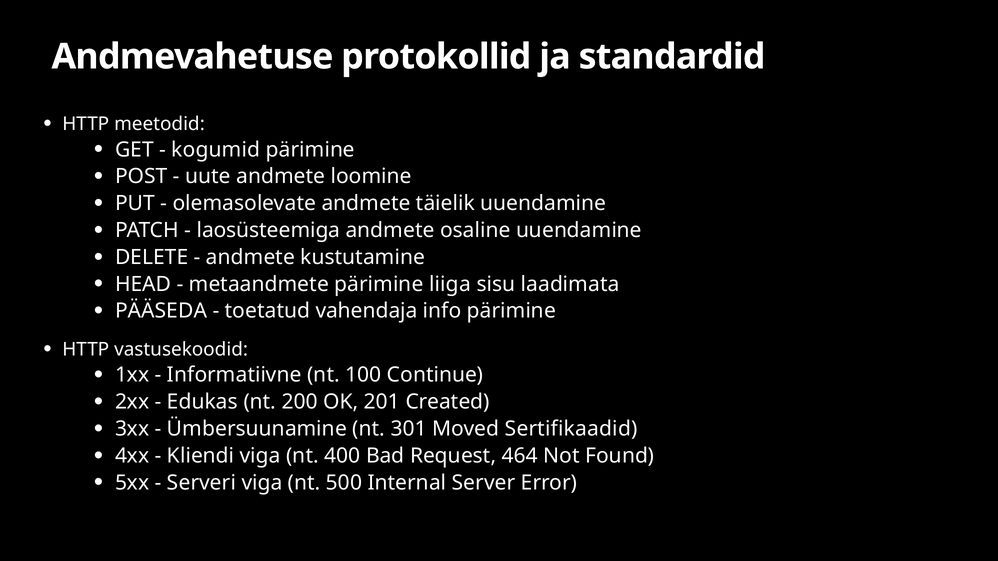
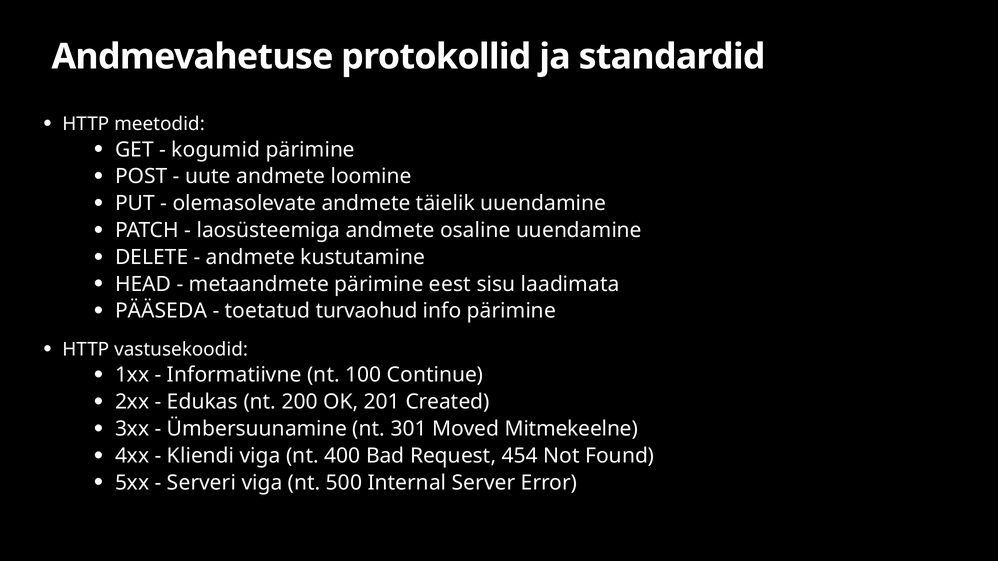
liiga: liiga -> eest
vahendaja: vahendaja -> turvaohud
Sertifikaadid: Sertifikaadid -> Mitmekeelne
464: 464 -> 454
